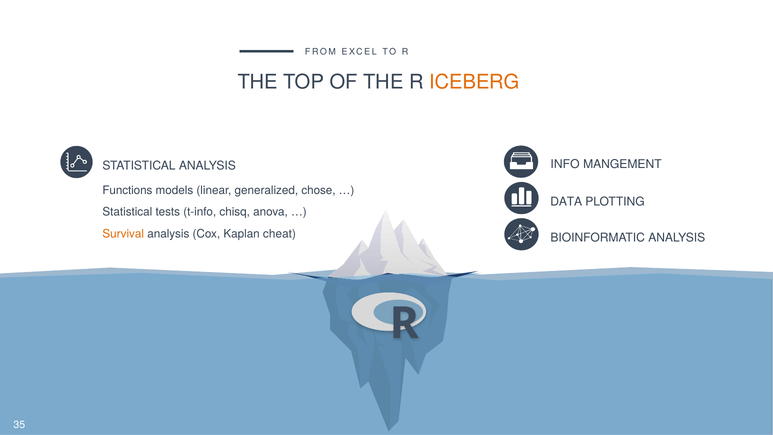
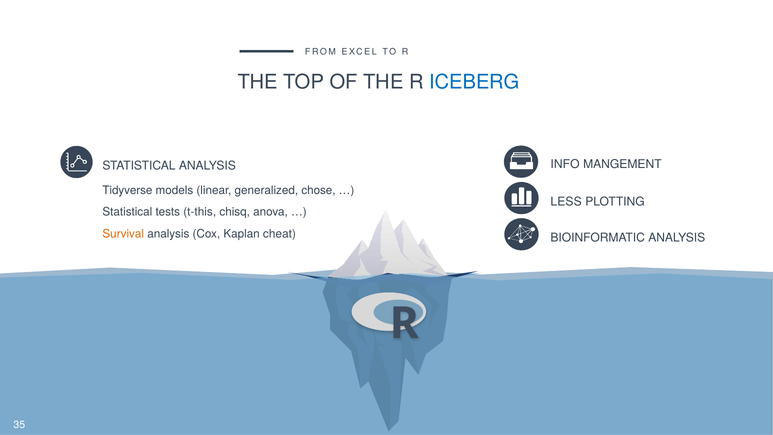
ICEBERG colour: orange -> blue
Functions: Functions -> Tidyverse
DATA: DATA -> LESS
t-info: t-info -> t-this
